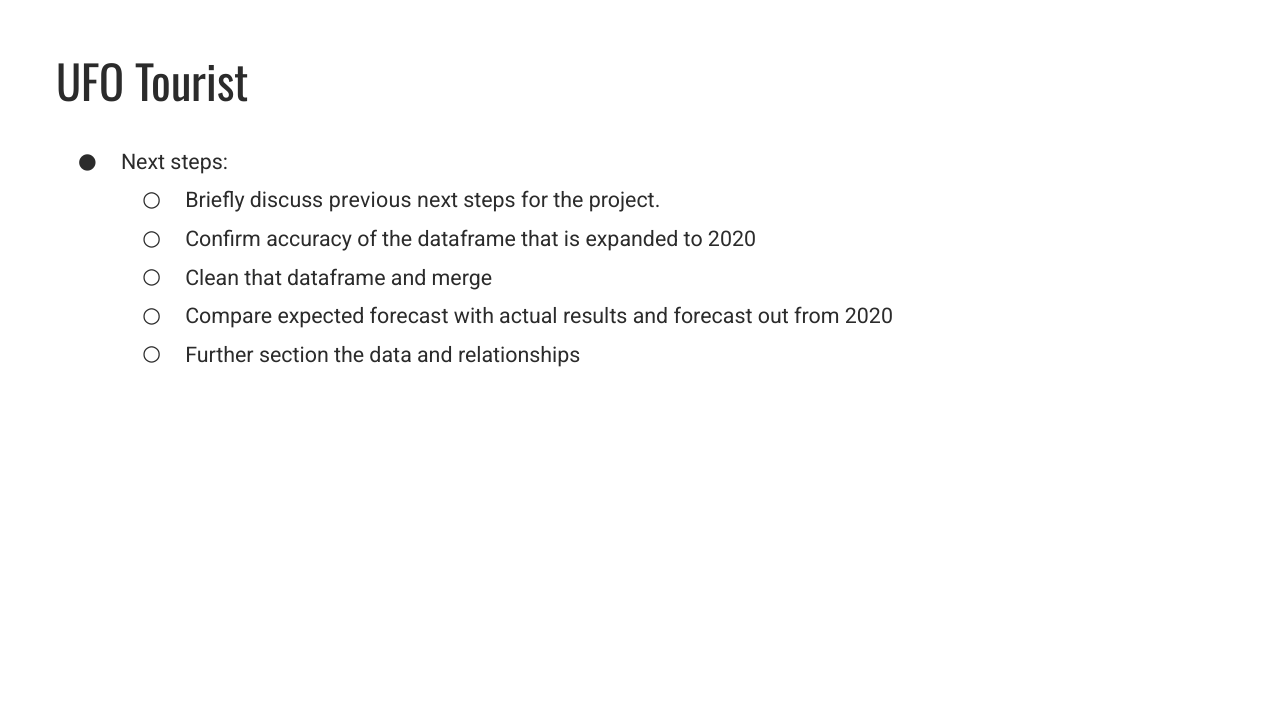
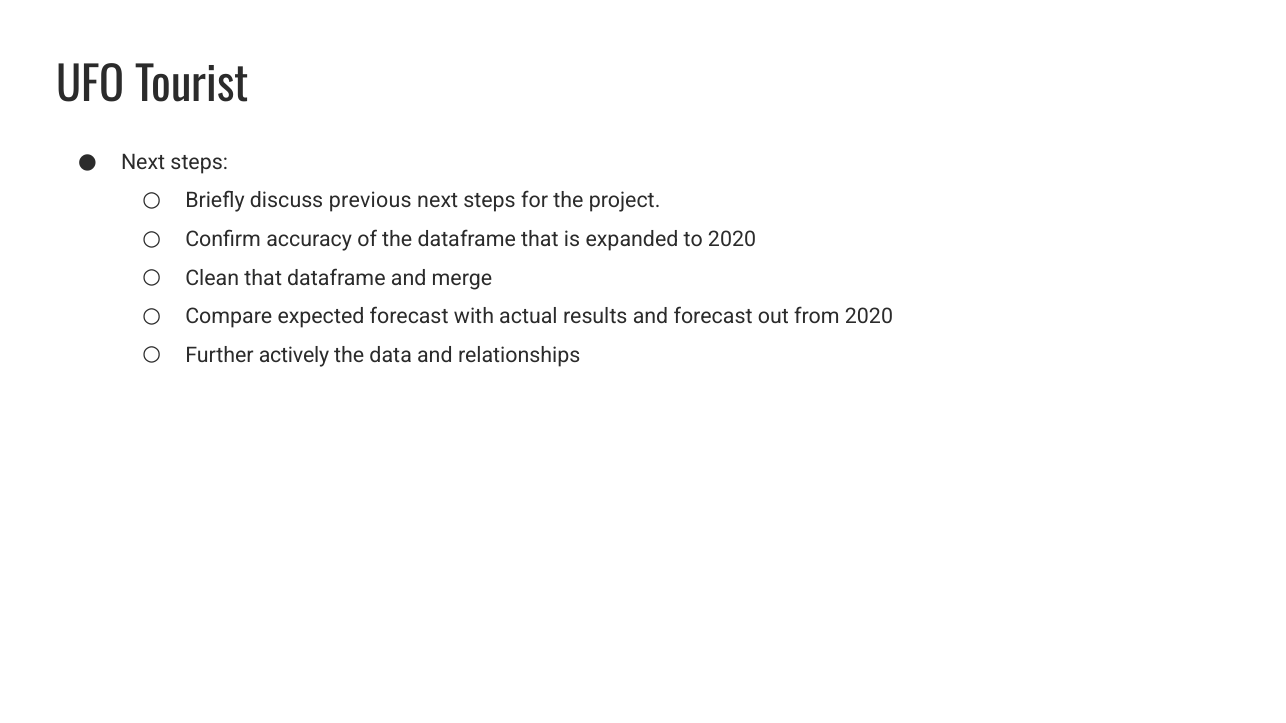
section: section -> actively
